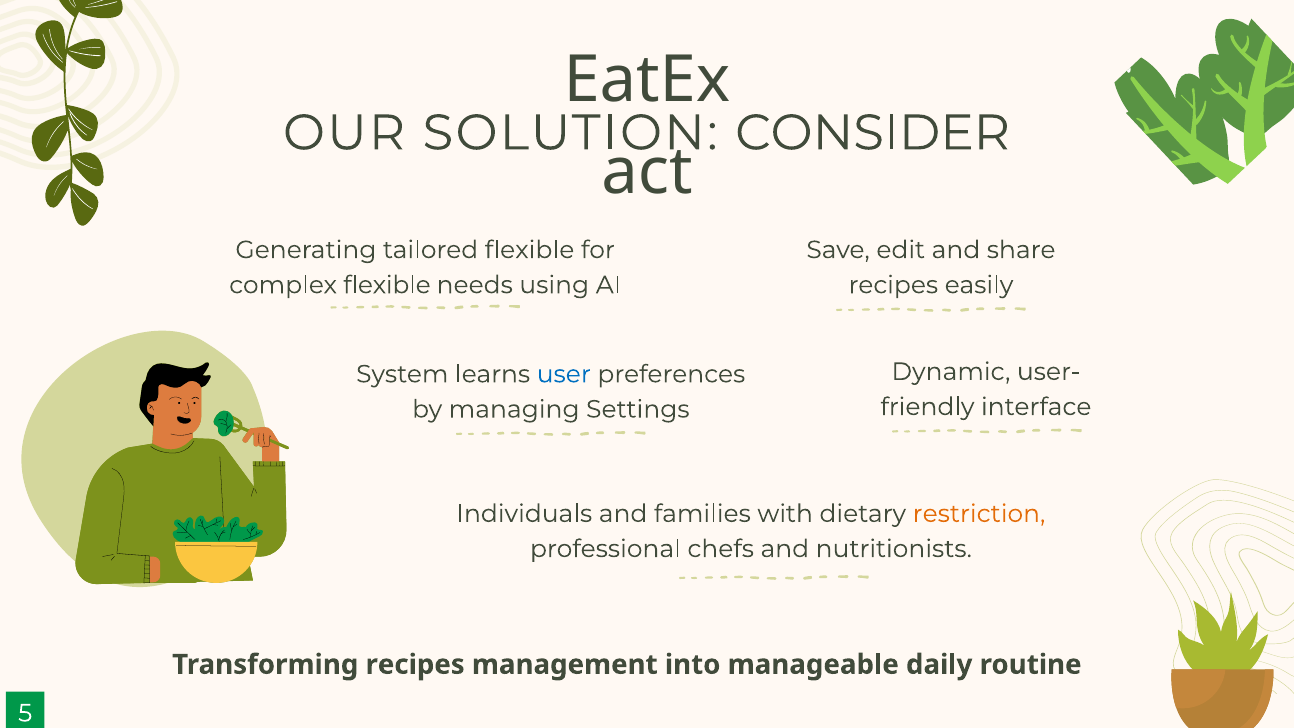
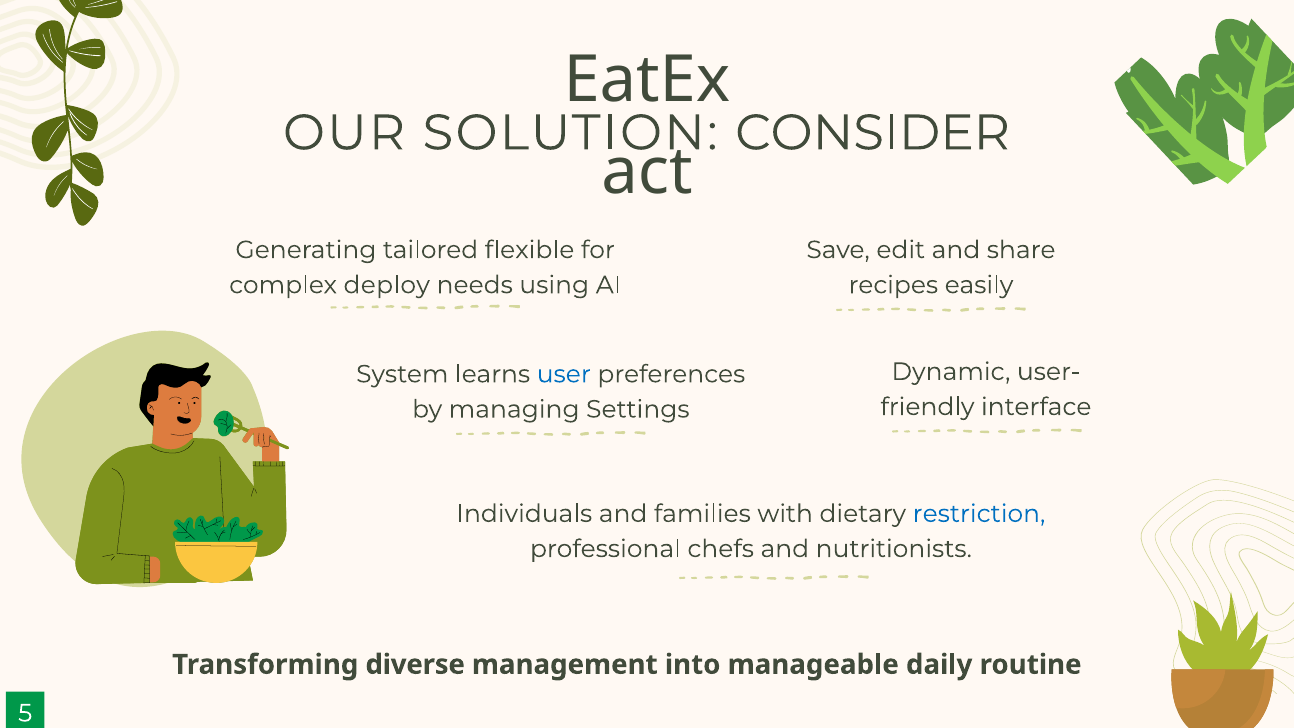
complex flexible: flexible -> deploy
restriction colour: orange -> blue
Transforming recipes: recipes -> diverse
